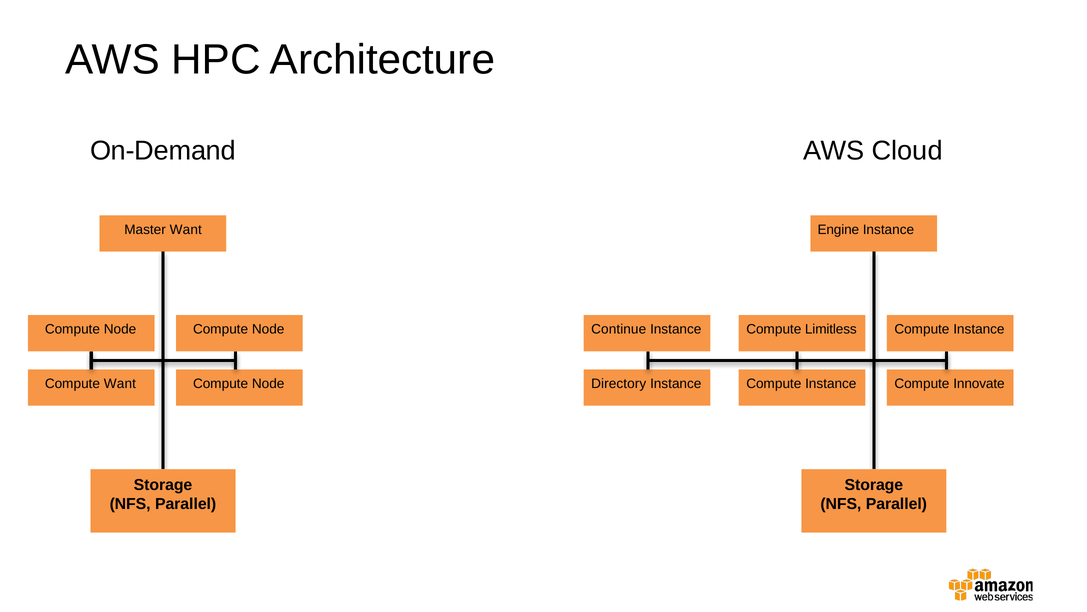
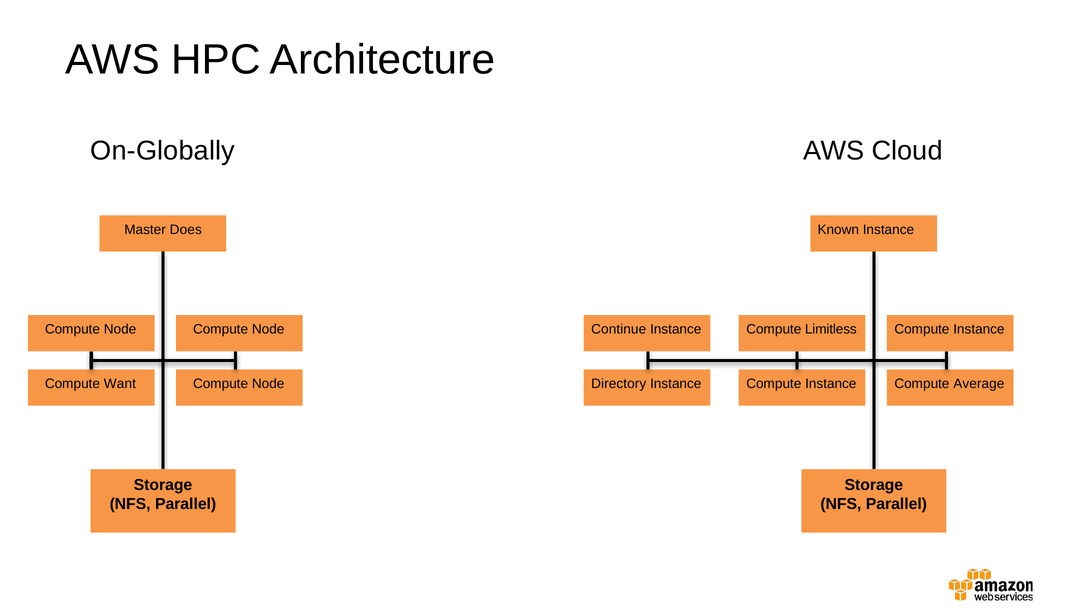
On-Demand: On-Demand -> On-Globally
Master Want: Want -> Does
Engine: Engine -> Known
Innovate: Innovate -> Average
